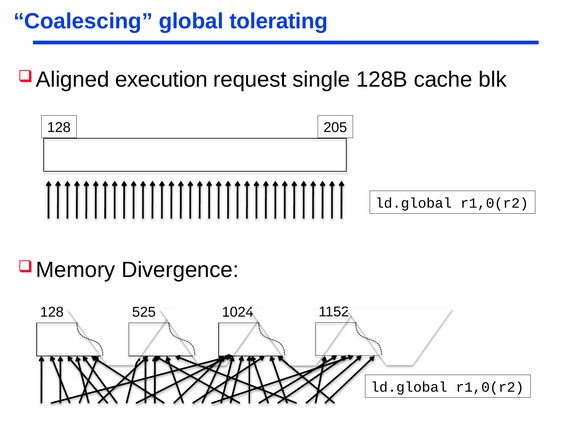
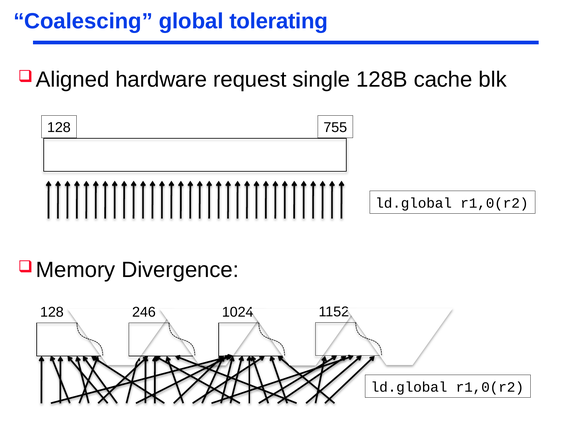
execution: execution -> hardware
205: 205 -> 755
525: 525 -> 246
